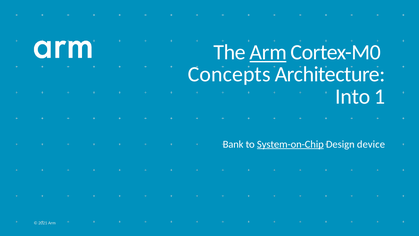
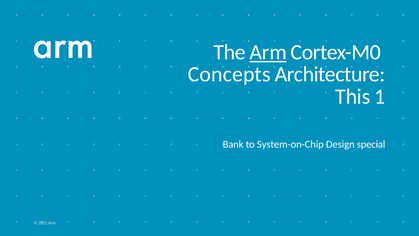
Into: Into -> This
System-on-Chip underline: present -> none
device: device -> special
